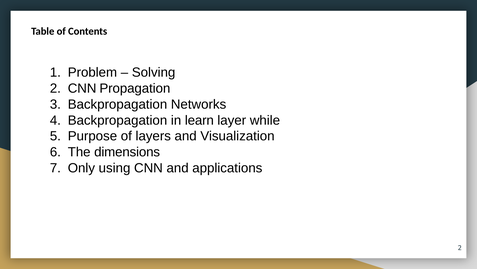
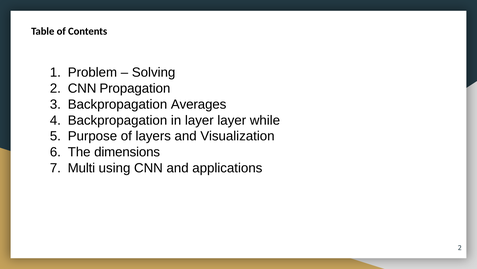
Networks: Networks -> Averages
in learn: learn -> layer
Only: Only -> Multi
